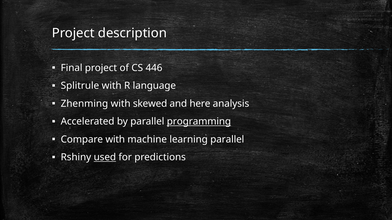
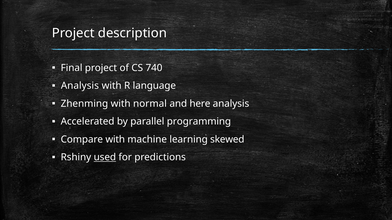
446: 446 -> 740
Splitrule at (80, 86): Splitrule -> Analysis
skewed: skewed -> normal
programming underline: present -> none
learning parallel: parallel -> skewed
